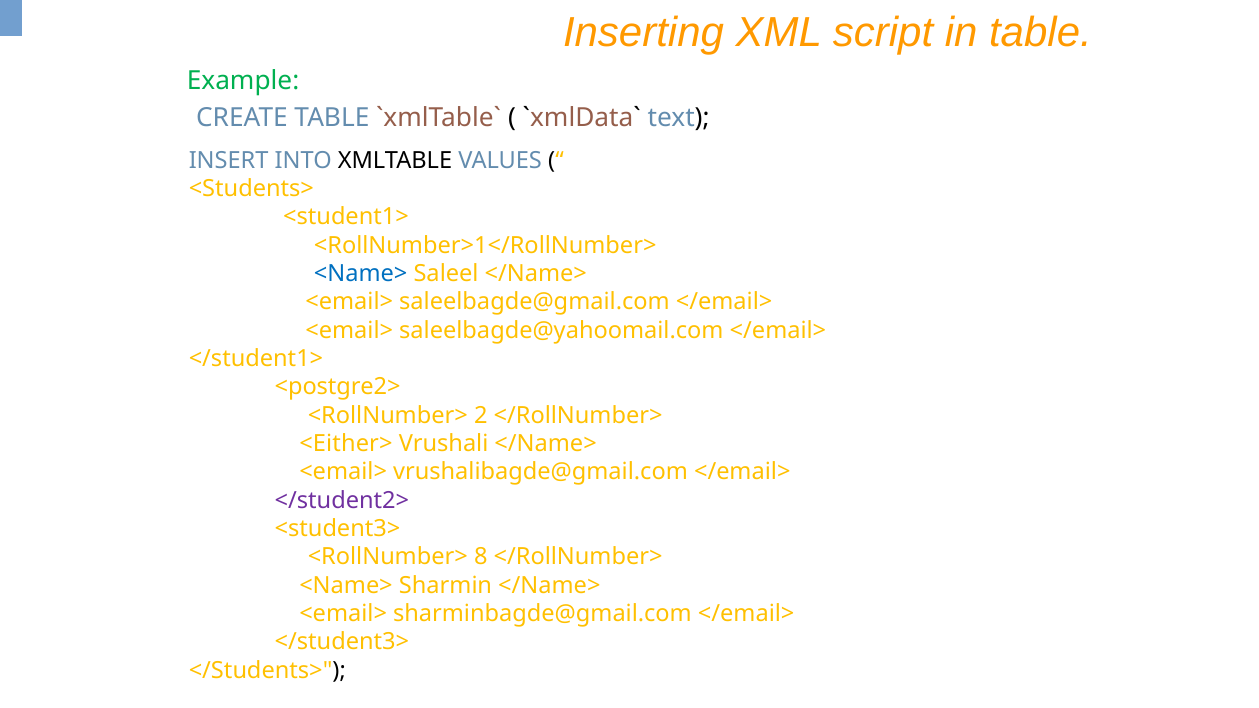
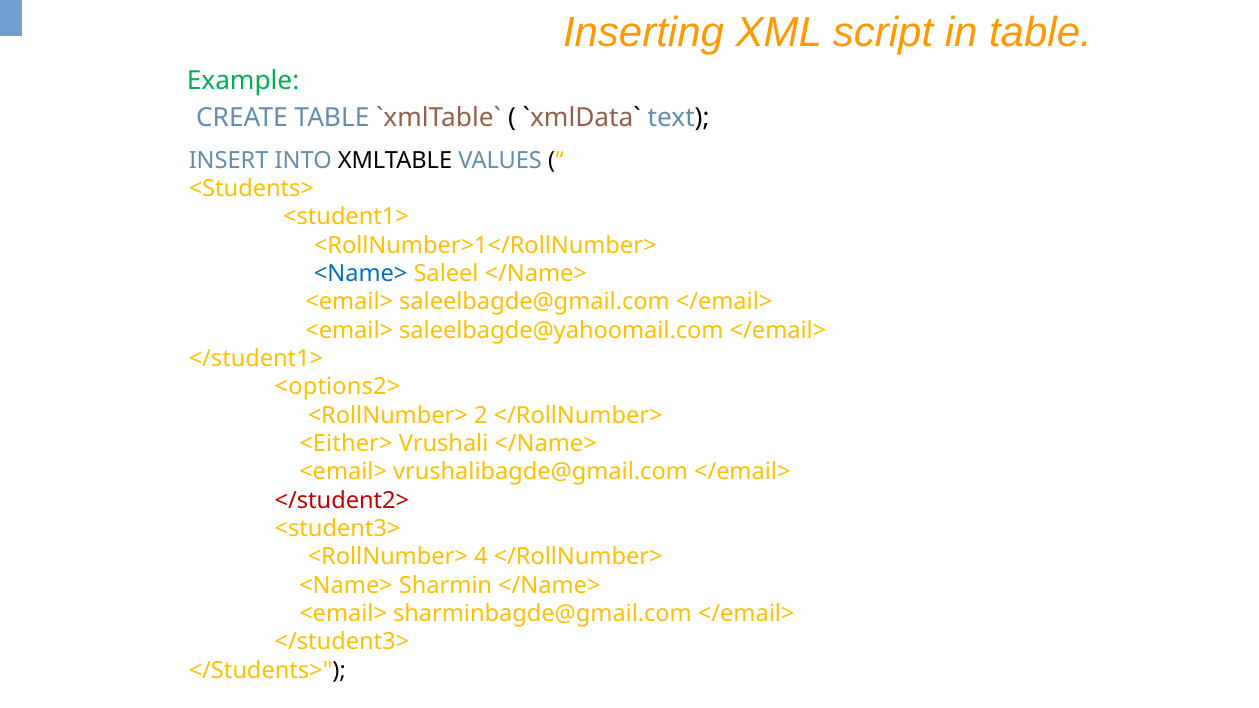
<postgre2>: <postgre2> -> <options2>
</student2> colour: purple -> red
8: 8 -> 4
